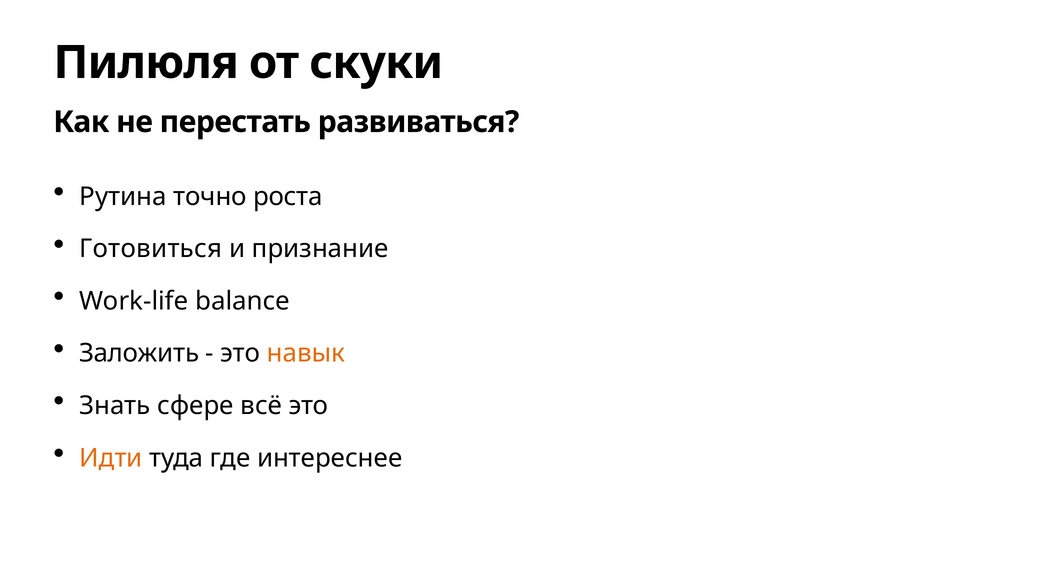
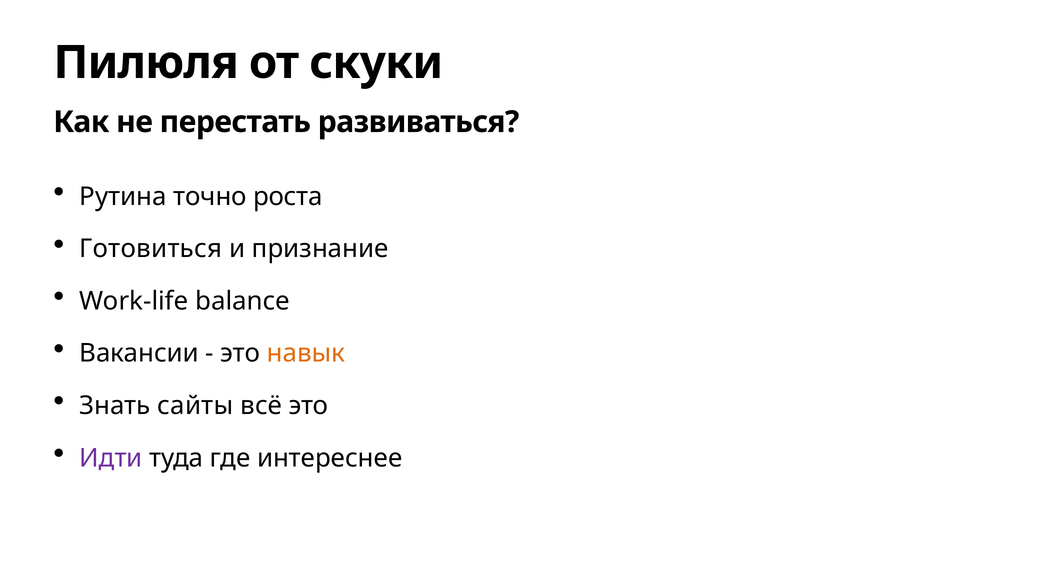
Заложить: Заложить -> Вакансии
сфере: сфере -> сайты
Идти colour: orange -> purple
